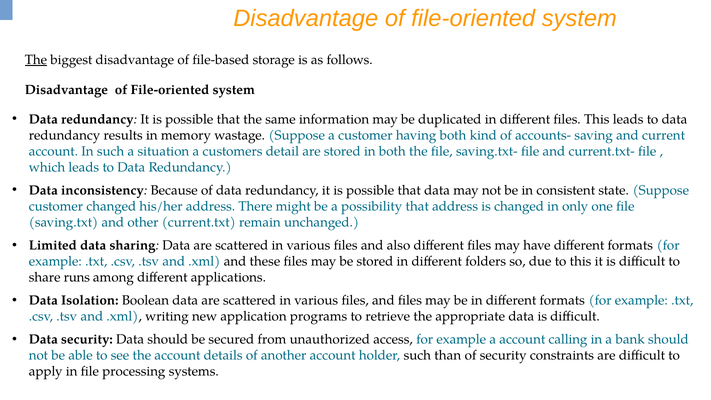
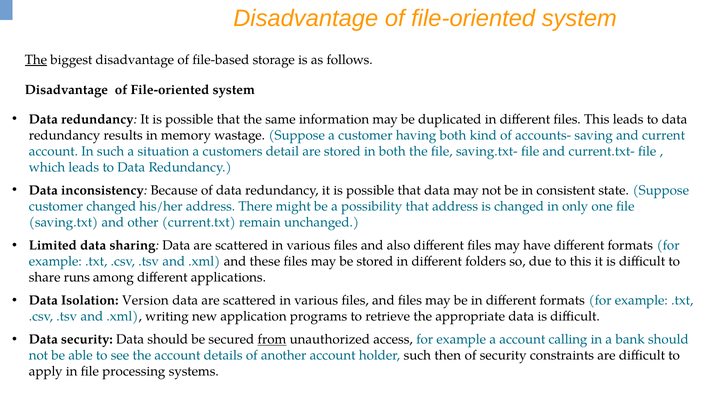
Boolean: Boolean -> Version
from underline: none -> present
than: than -> then
